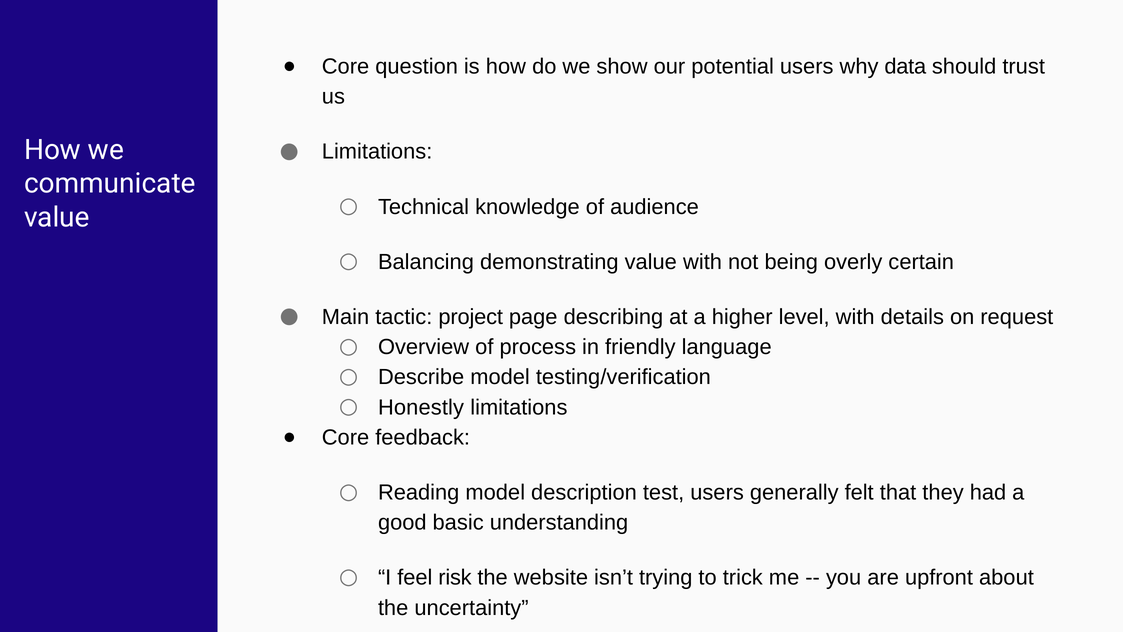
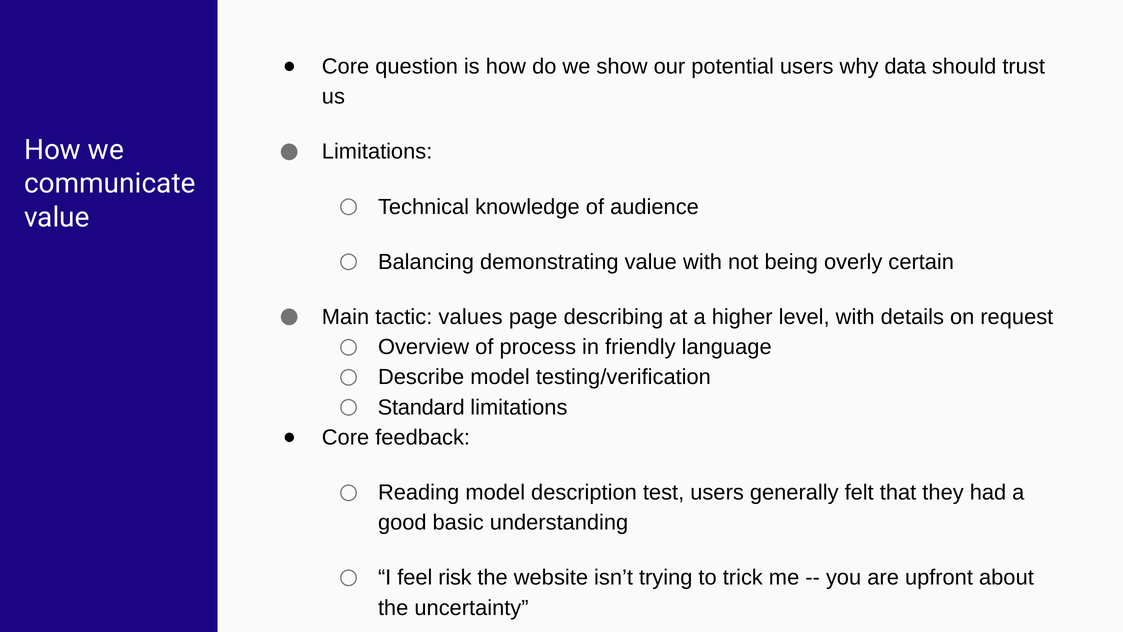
project: project -> values
Honestly: Honestly -> Standard
